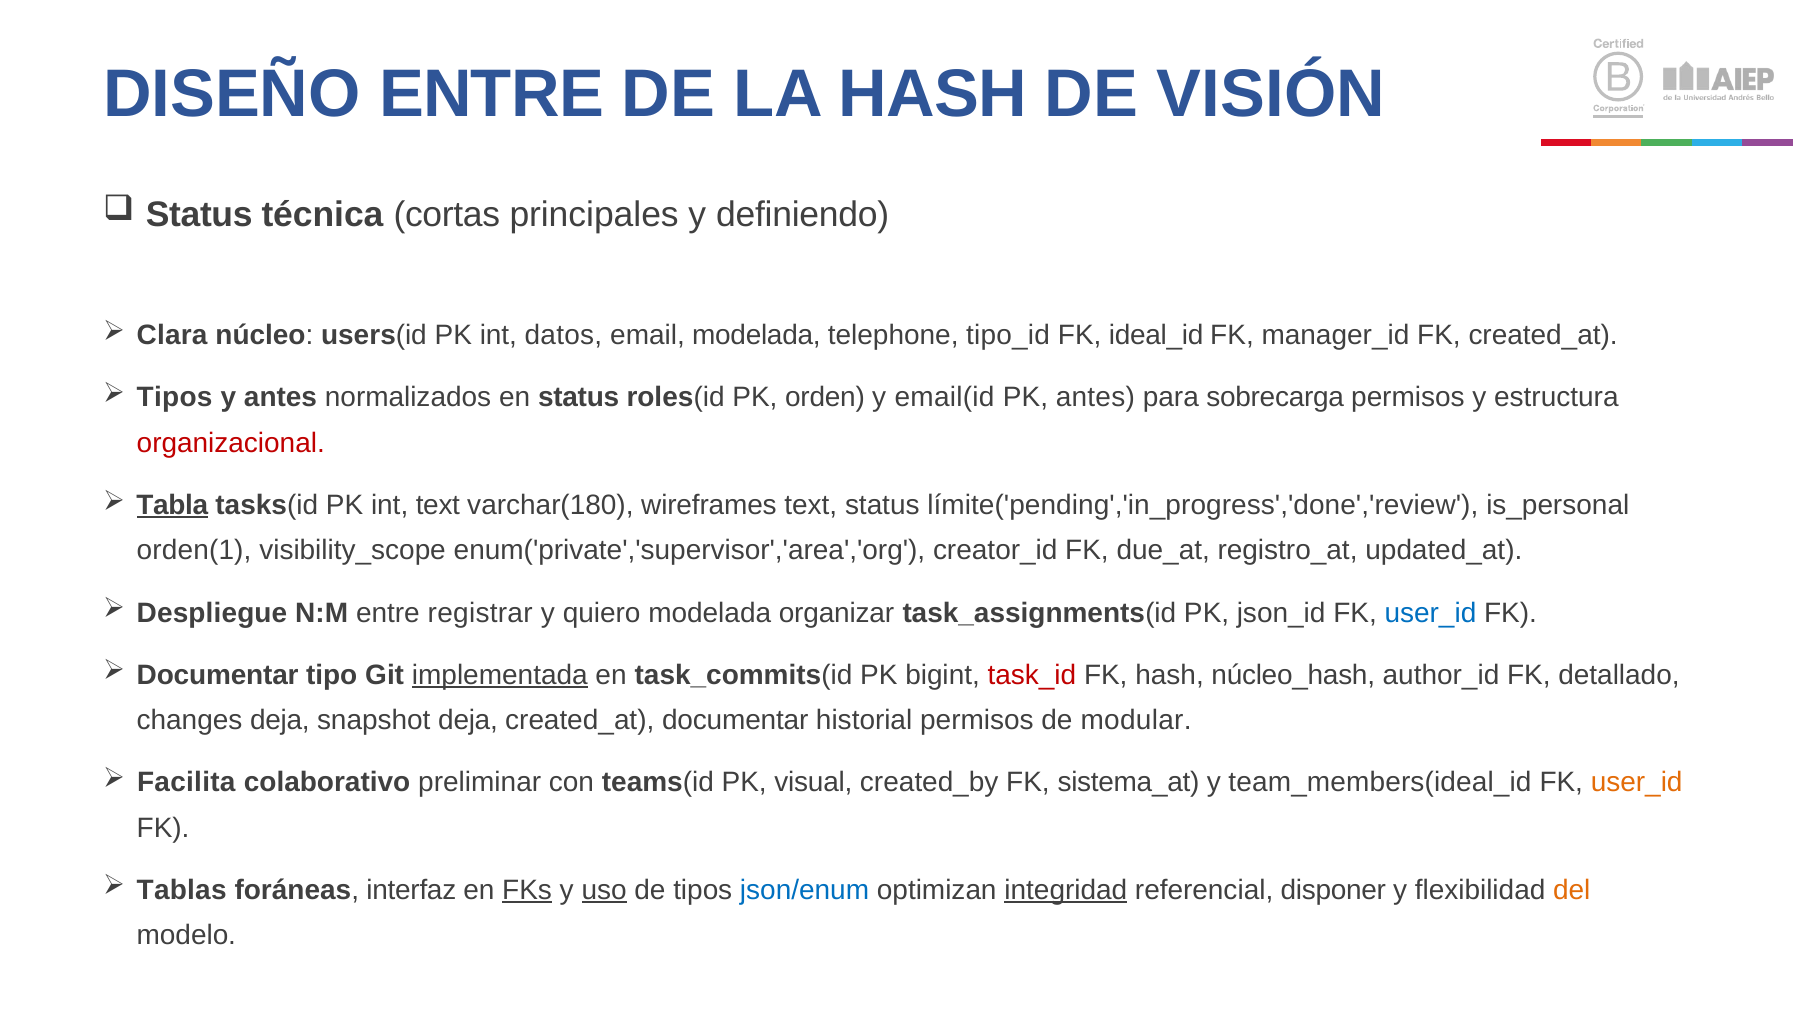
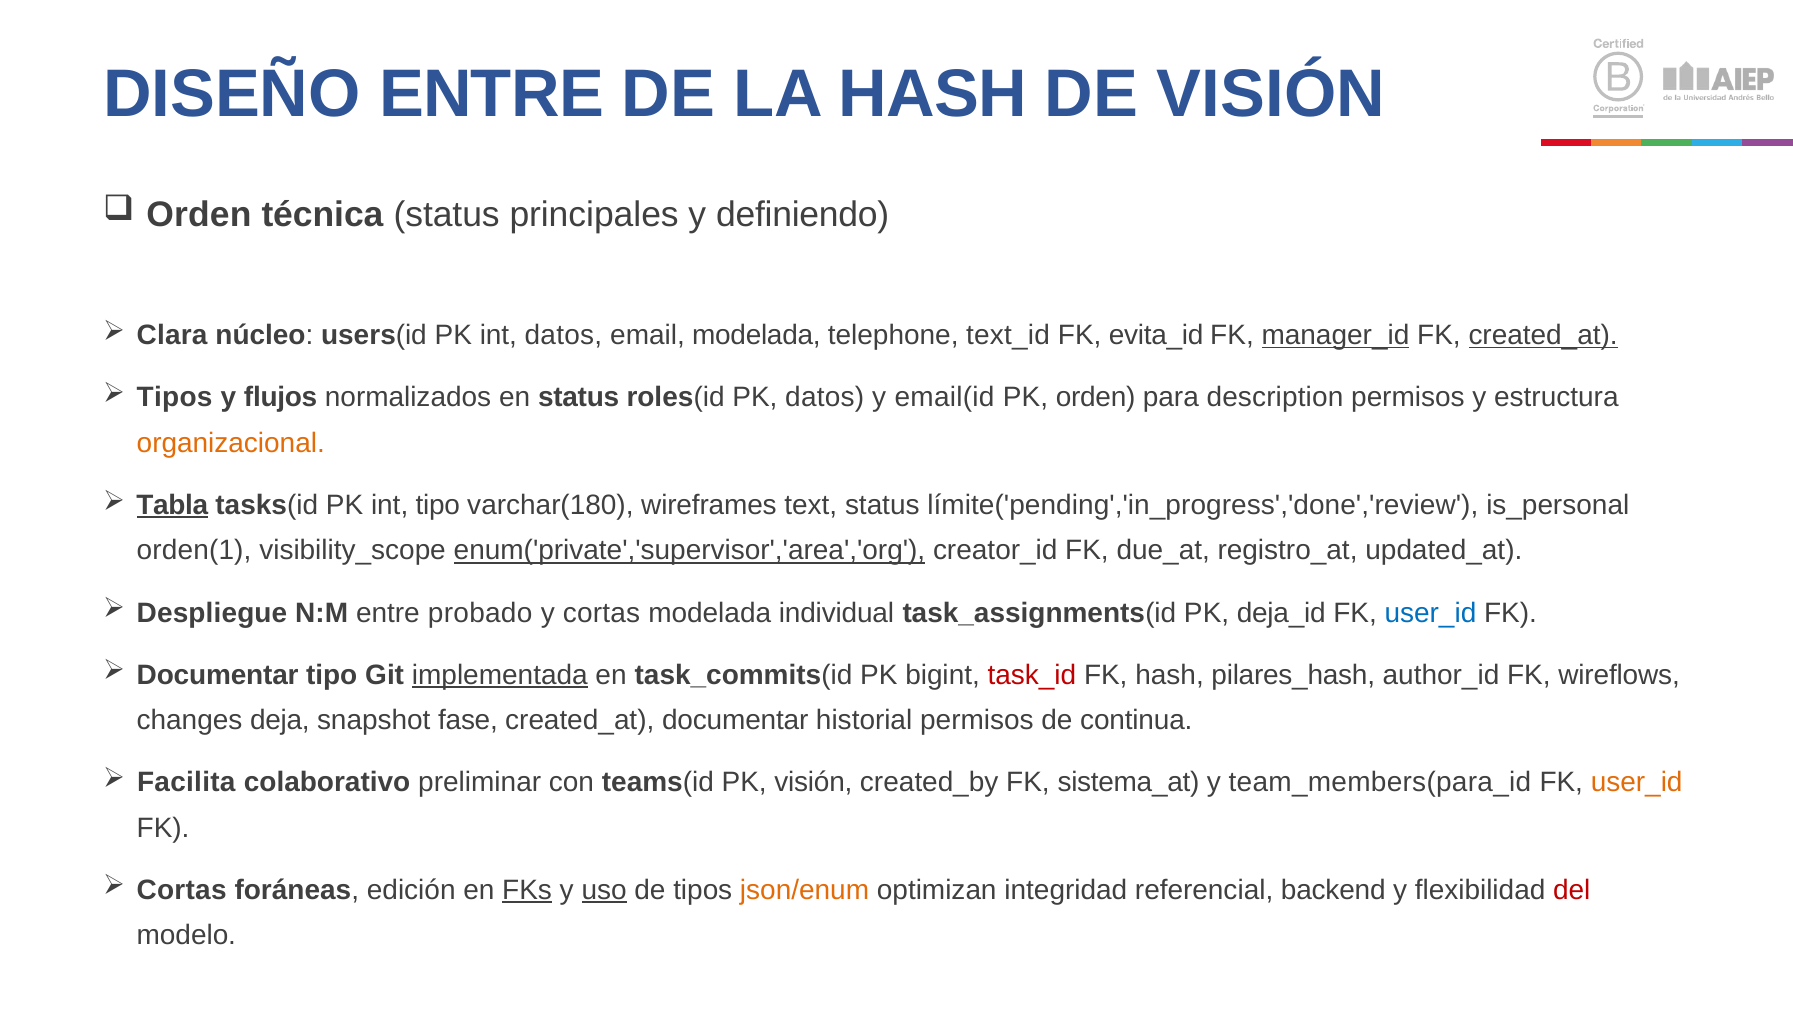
Status at (199, 214): Status -> Orden
técnica cortas: cortas -> status
tipo_id: tipo_id -> text_id
ideal_id: ideal_id -> evita_id
manager_id underline: none -> present
created_at at (1543, 335) underline: none -> present
y antes: antes -> flujos
PK orden: orden -> datos
PK antes: antes -> orden
sobrecarga: sobrecarga -> description
organizacional colour: red -> orange
int text: text -> tipo
enum('private','supervisor','area','org underline: none -> present
registrar: registrar -> probado
y quiero: quiero -> cortas
organizar: organizar -> individual
json_id: json_id -> deja_id
núcleo_hash: núcleo_hash -> pilares_hash
detallado: detallado -> wireflows
snapshot deja: deja -> fase
modular: modular -> continua
PK visual: visual -> visión
team_members(ideal_id: team_members(ideal_id -> team_members(para_id
Tablas at (182, 890): Tablas -> Cortas
interfaz: interfaz -> edición
json/enum colour: blue -> orange
integridad underline: present -> none
disponer: disponer -> backend
del colour: orange -> red
